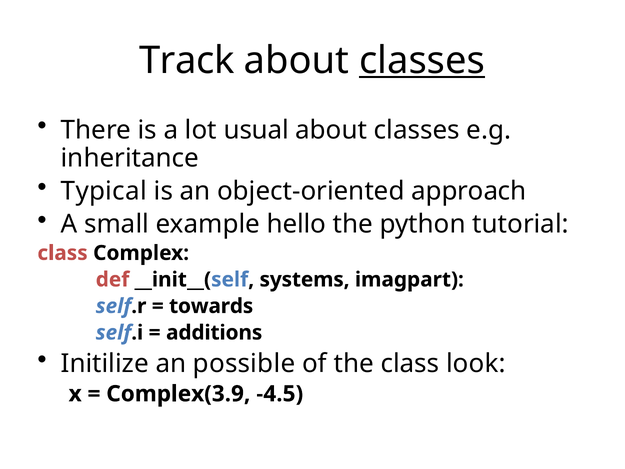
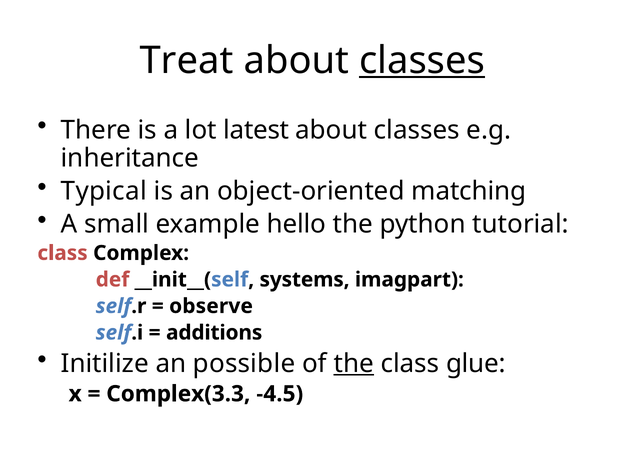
Track: Track -> Treat
usual: usual -> latest
approach: approach -> matching
towards: towards -> observe
the at (354, 363) underline: none -> present
look: look -> glue
Complex(3.9: Complex(3.9 -> Complex(3.3
